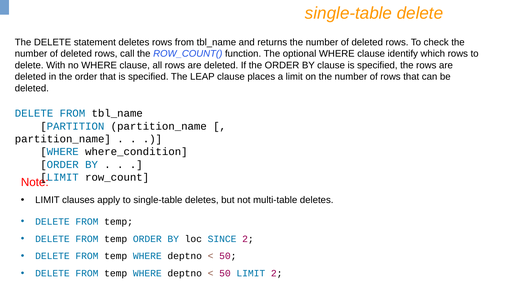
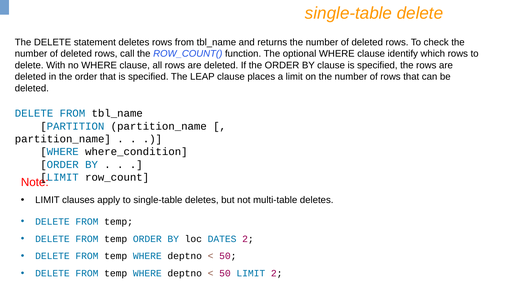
SINCE: SINCE -> DATES
